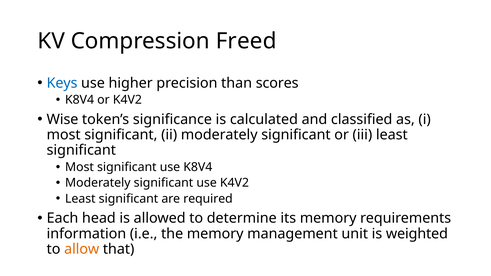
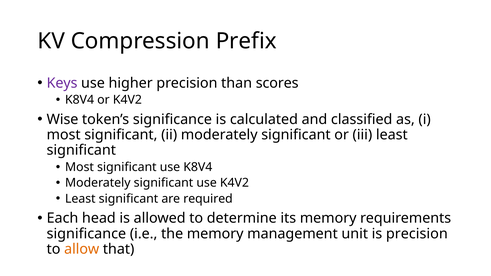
Freed: Freed -> Prefix
Keys colour: blue -> purple
information at (86, 234): information -> significance
is weighted: weighted -> precision
